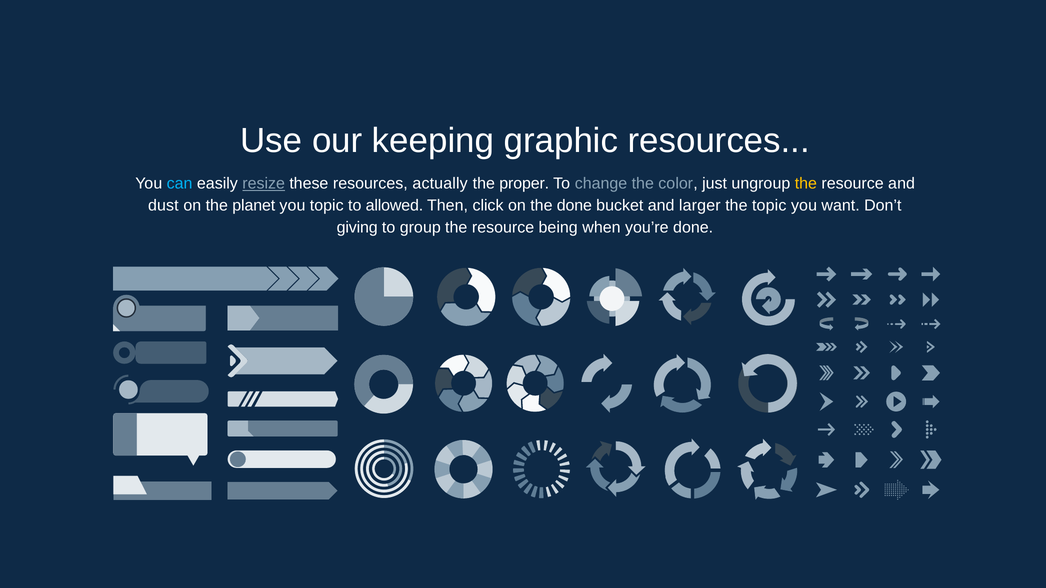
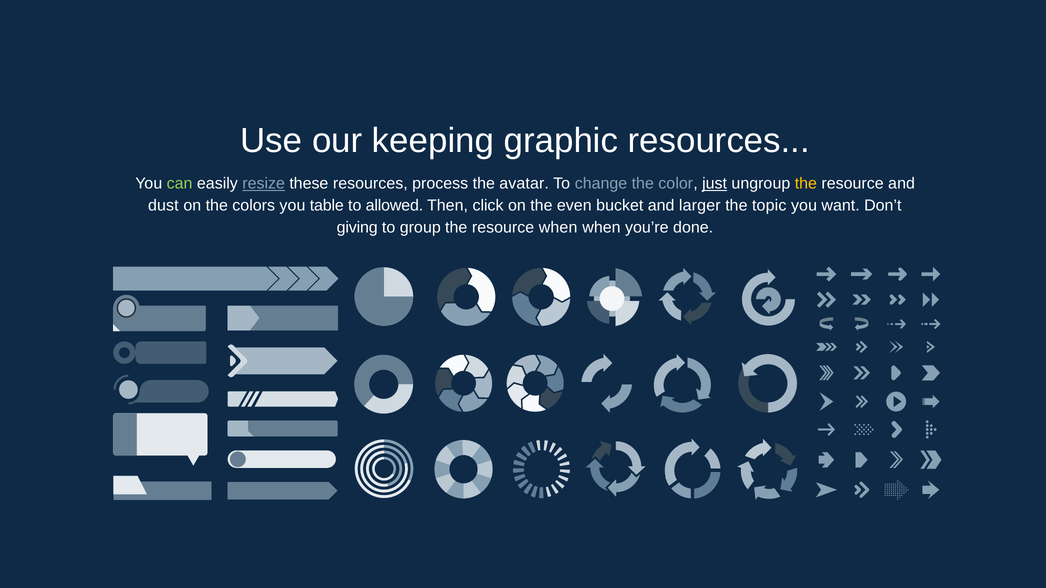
can colour: light blue -> light green
actually: actually -> process
proper: proper -> avatar
just underline: none -> present
planet: planet -> colors
you topic: topic -> table
the done: done -> even
resource being: being -> when
